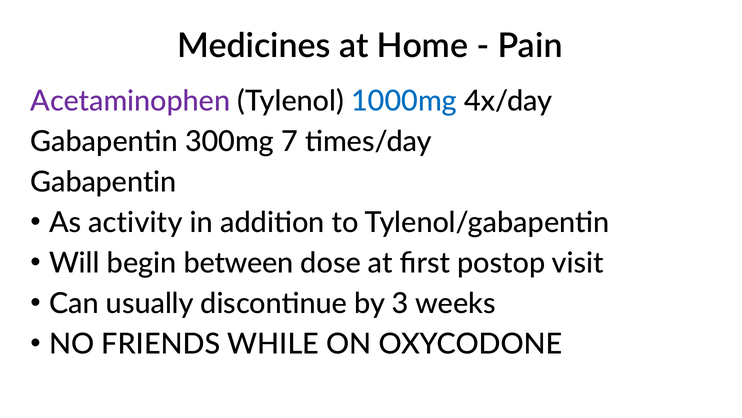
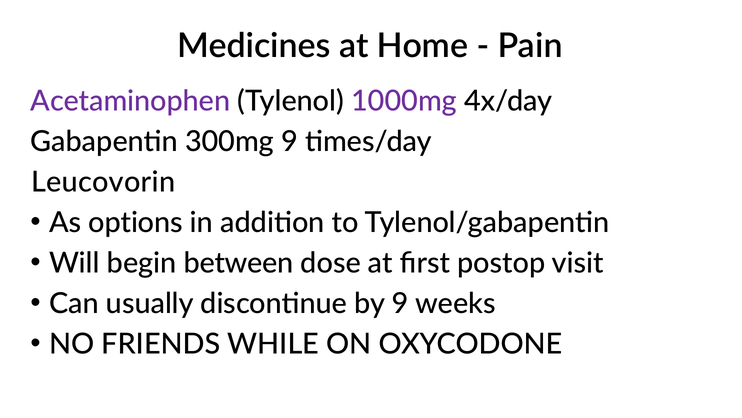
1000mg colour: blue -> purple
300mg 7: 7 -> 9
Gabapentin at (103, 182): Gabapentin -> Leucovorin
activity: activity -> options
by 3: 3 -> 9
